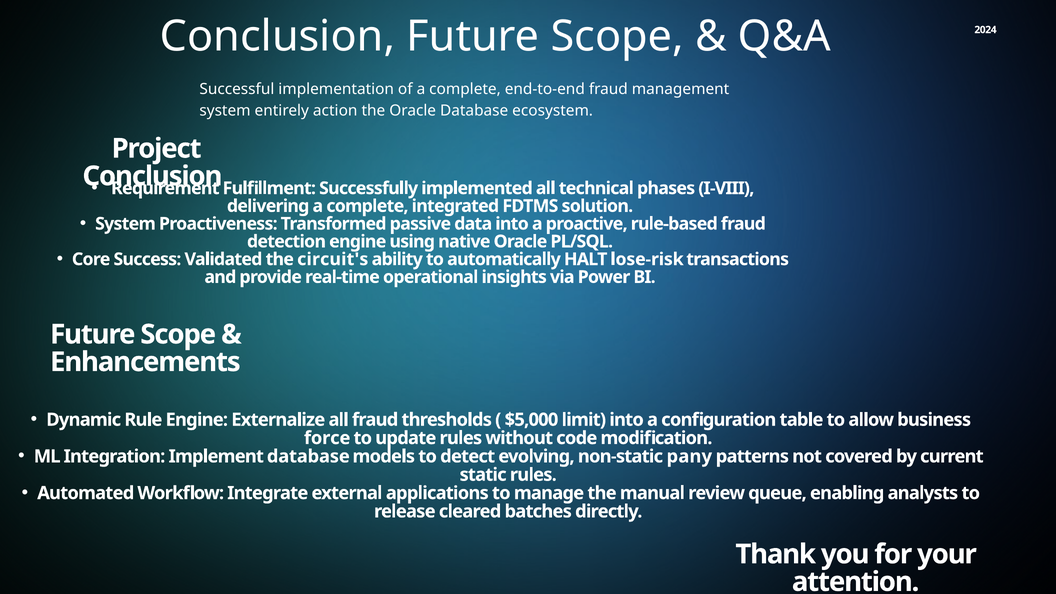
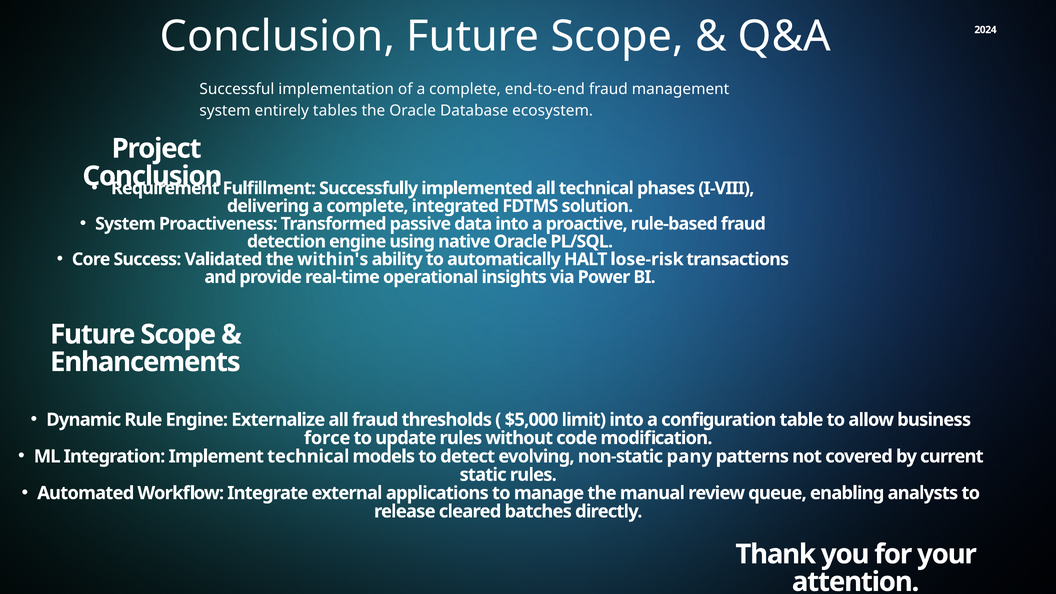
action: action -> tables
circuit's: circuit's -> within's
Implement database: database -> technical
